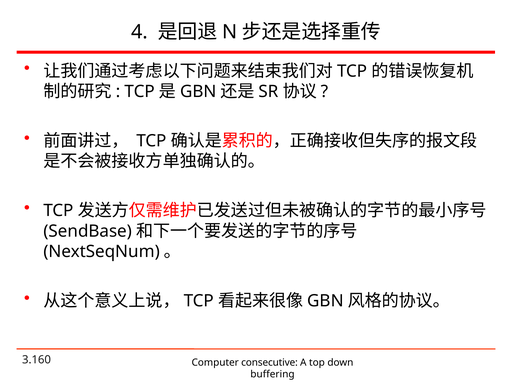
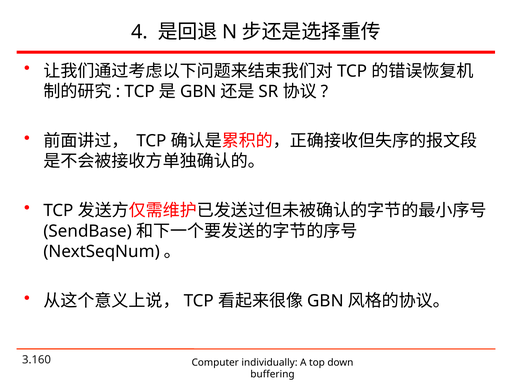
consecutive: consecutive -> individually
